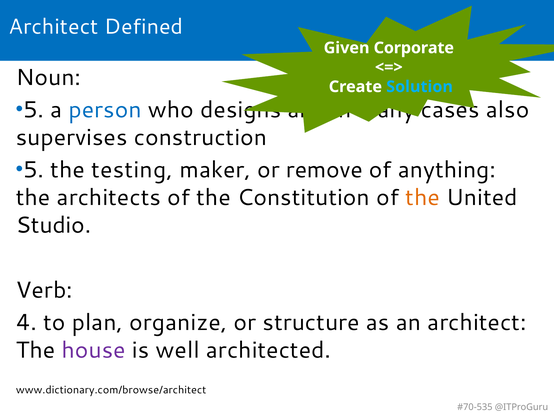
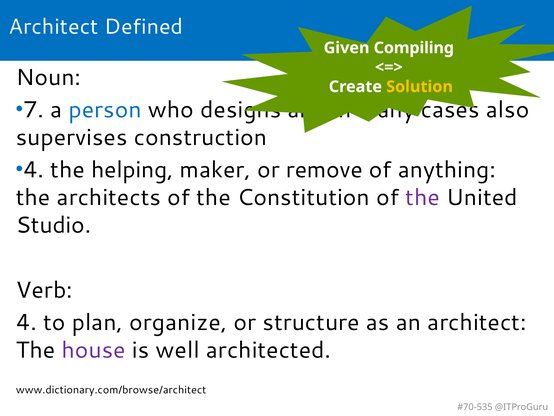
Corporate: Corporate -> Compiling
Solution colour: light blue -> yellow
5 at (34, 110): 5 -> 7
5 at (34, 170): 5 -> 4
testing: testing -> helping
the at (423, 197) colour: orange -> purple
